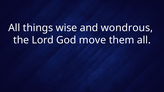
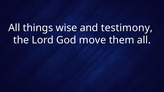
wondrous: wondrous -> testimony
